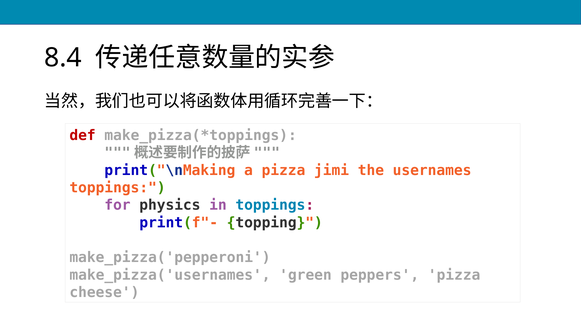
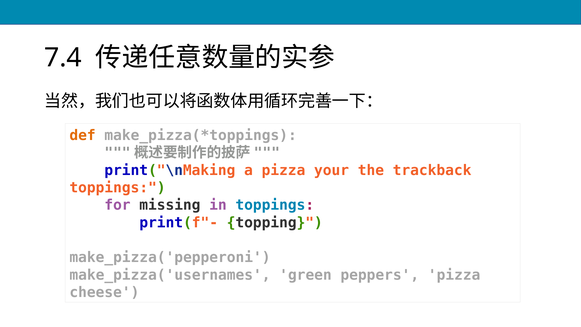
8.4: 8.4 -> 7.4
def colour: red -> orange
jimi: jimi -> your
usernames: usernames -> trackback
physics: physics -> missing
